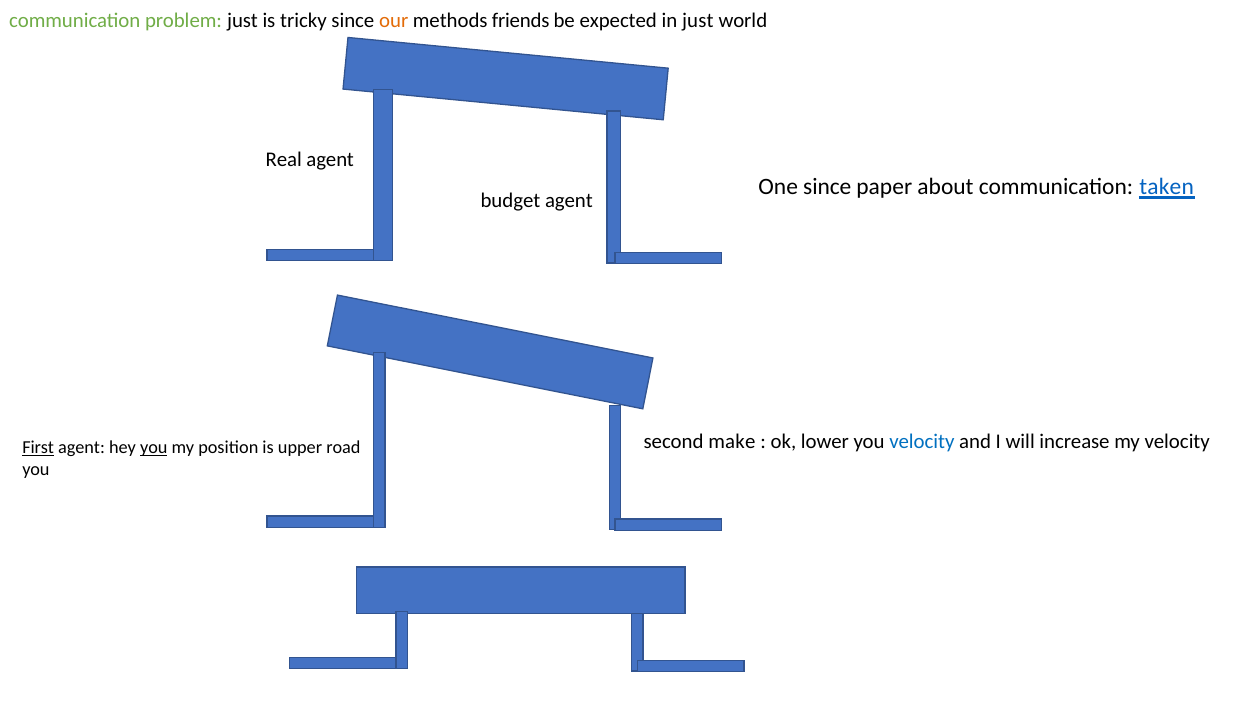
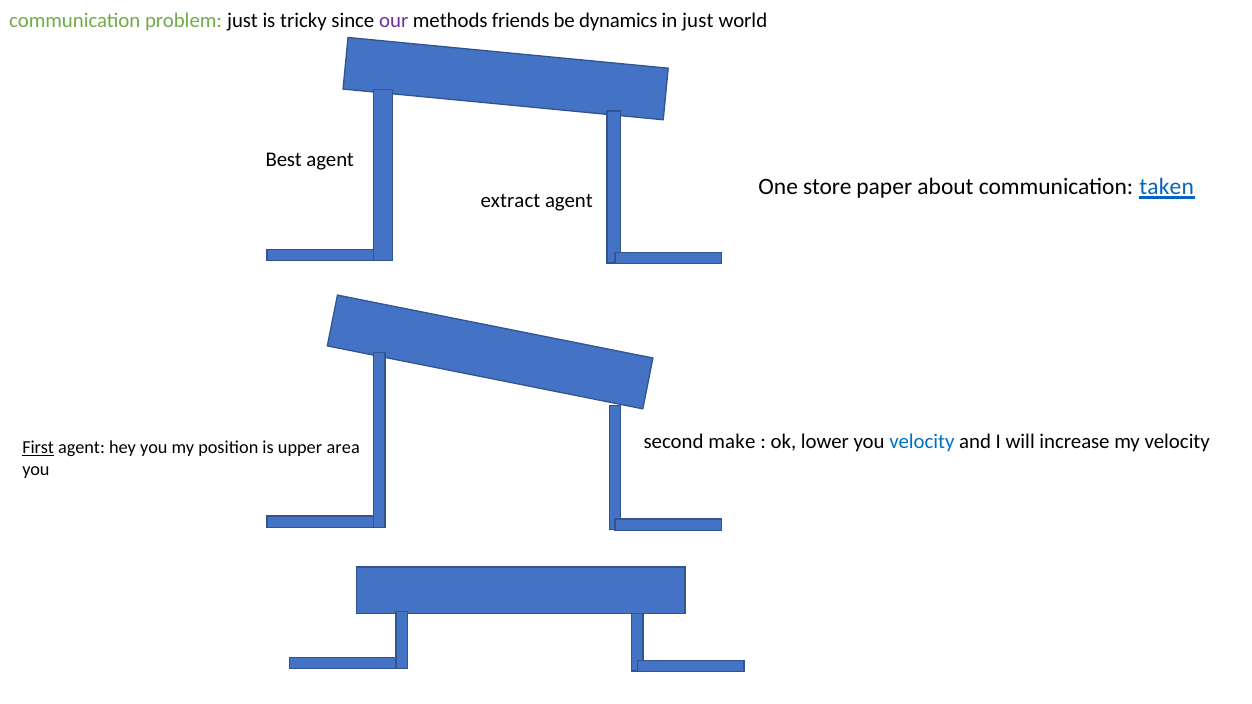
our colour: orange -> purple
expected: expected -> dynamics
Real: Real -> Best
One since: since -> store
budget: budget -> extract
you at (154, 448) underline: present -> none
road: road -> area
